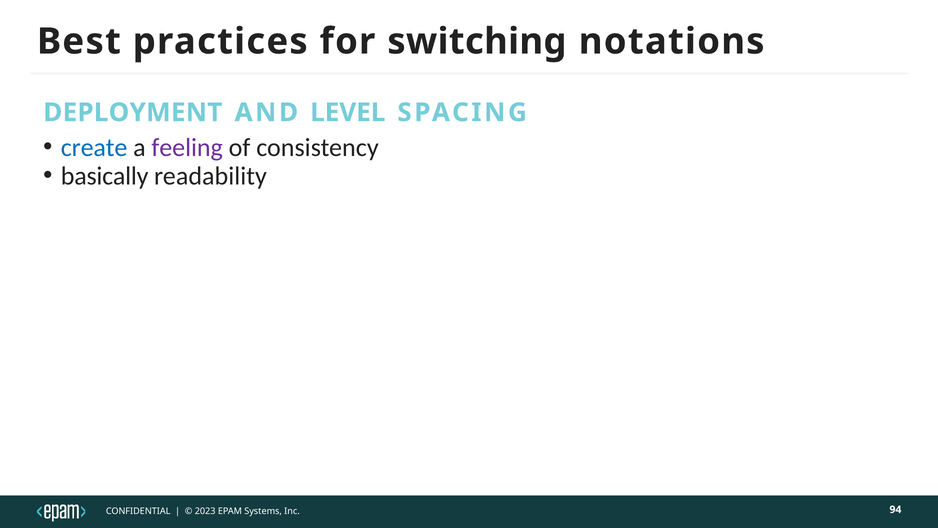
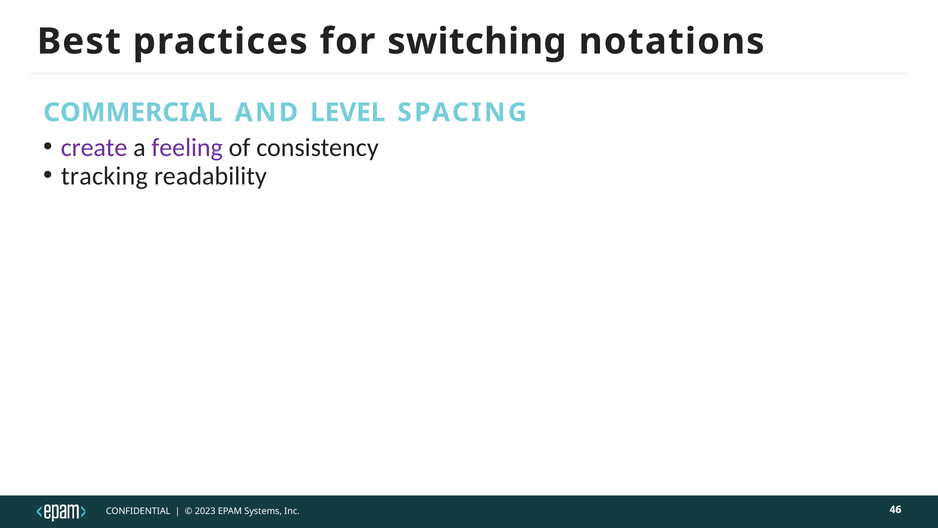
DEPLOYMENT: DEPLOYMENT -> COMMERCIAL
create colour: blue -> purple
basically: basically -> tracking
94: 94 -> 46
